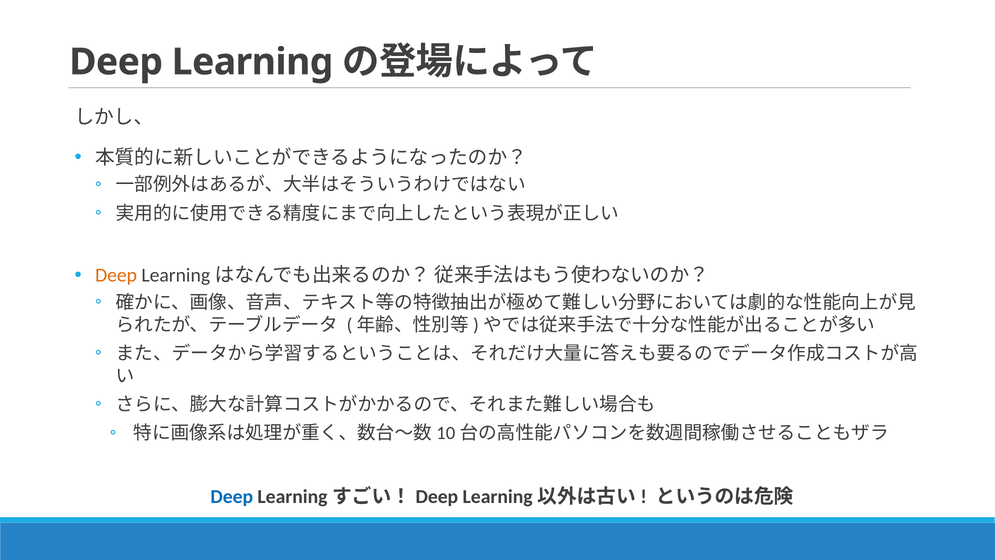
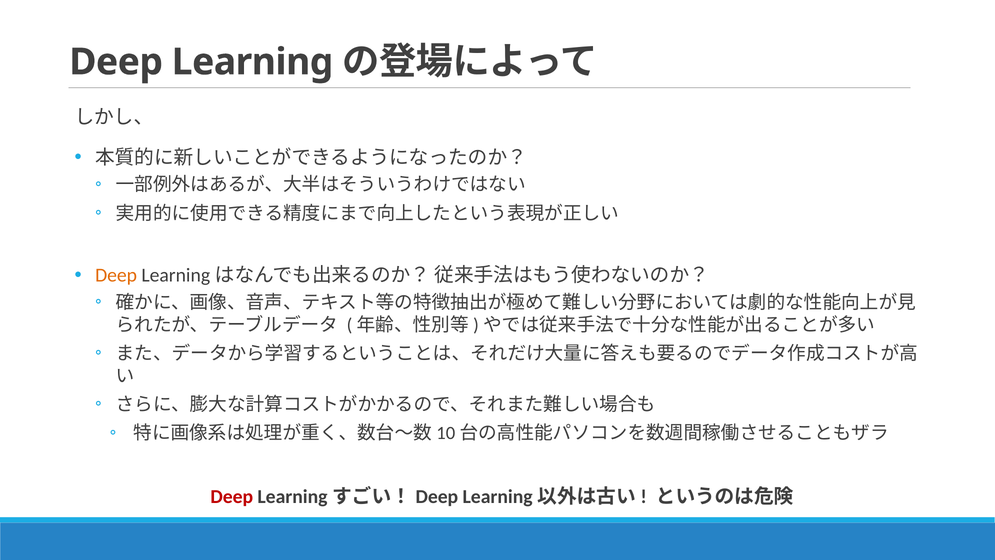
Deep at (232, 496) colour: blue -> red
